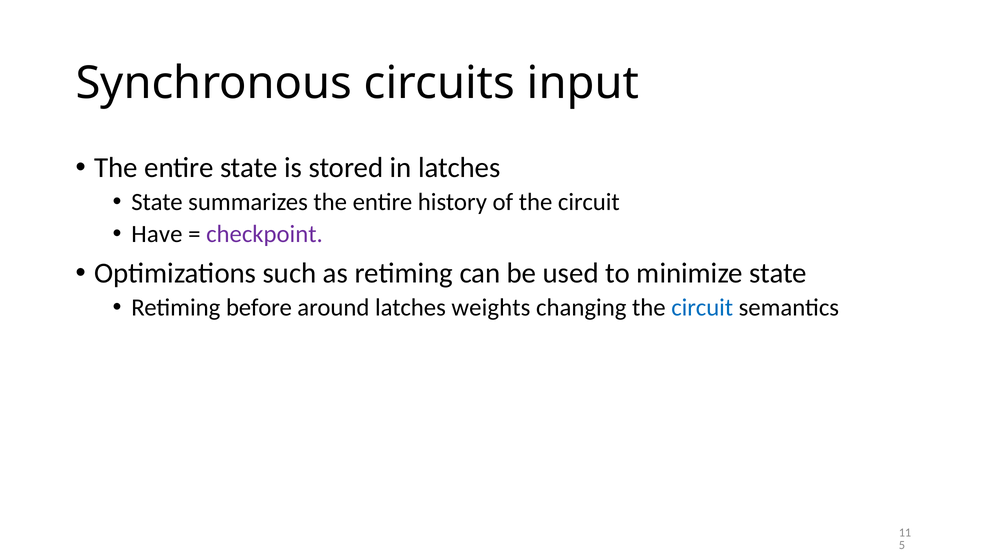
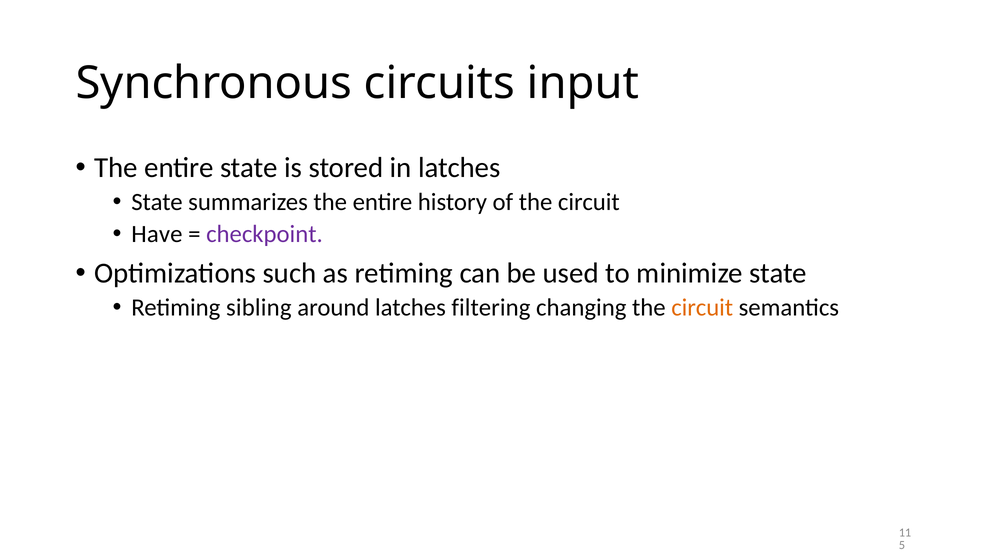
before: before -> sibling
weights: weights -> filtering
circuit at (702, 307) colour: blue -> orange
